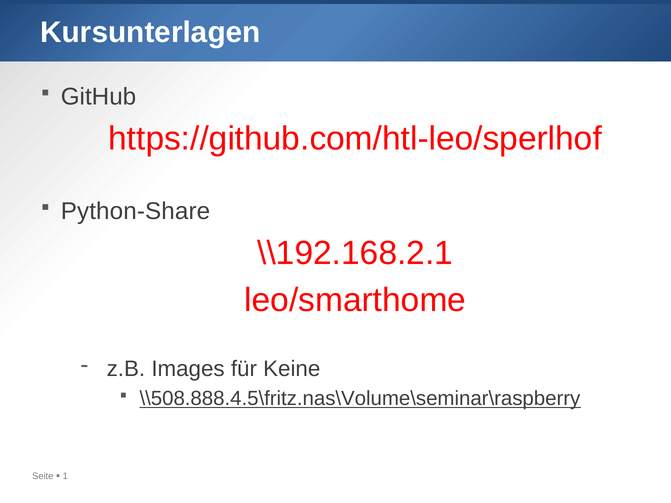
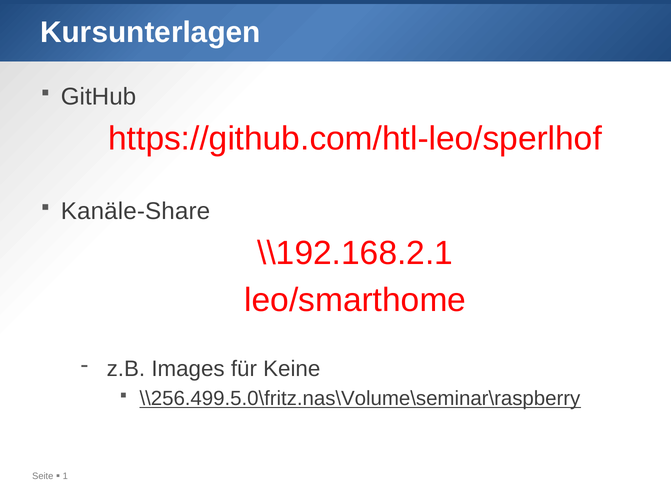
Python-Share: Python-Share -> Kanäle-Share
\\508.888.4.5\fritz.nas\Volume\seminar\raspberry: \\508.888.4.5\fritz.nas\Volume\seminar\raspberry -> \\256.499.5.0\fritz.nas\Volume\seminar\raspberry
